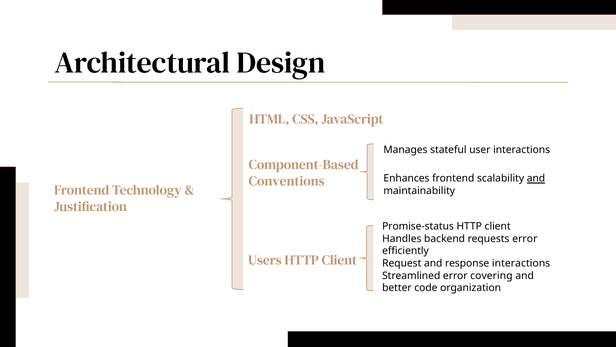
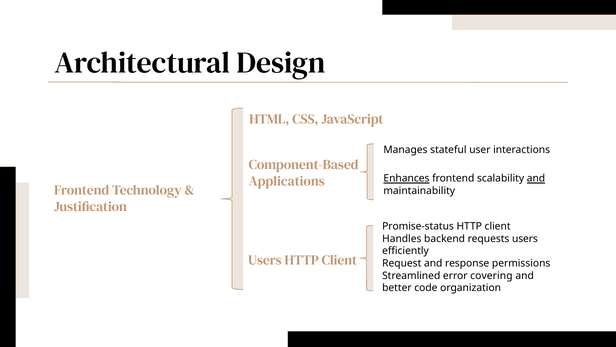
Enhances underline: none -> present
Conventions: Conventions -> Applications
requests error: error -> users
response interactions: interactions -> permissions
